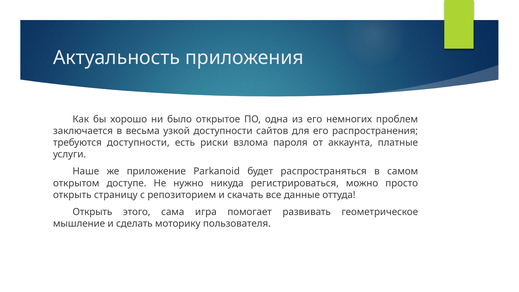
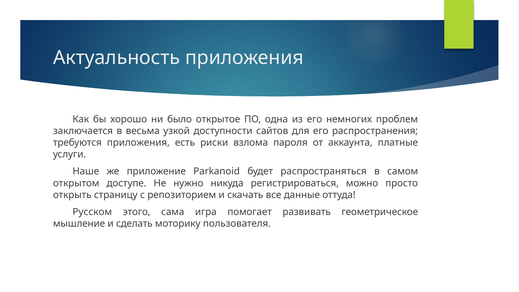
требуются доступности: доступности -> приложения
Открыть at (92, 212): Открыть -> Русском
